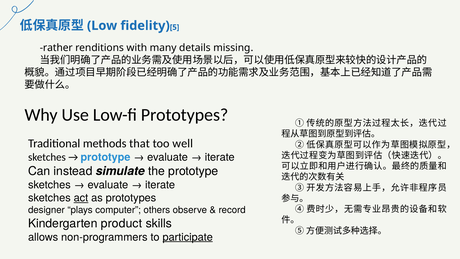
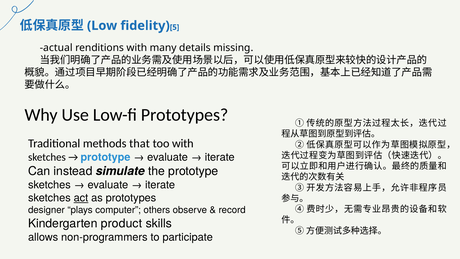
rather: rather -> actual
too well: well -> with
participate underline: present -> none
